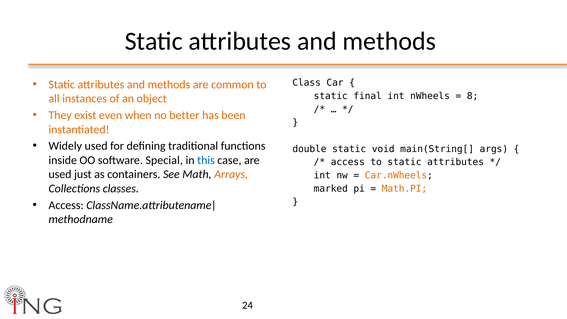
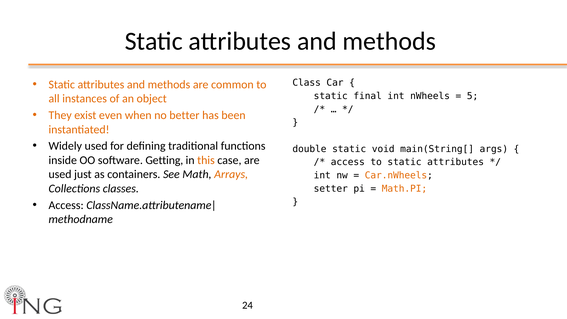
8: 8 -> 5
Special: Special -> Getting
this colour: blue -> orange
marked: marked -> setter
